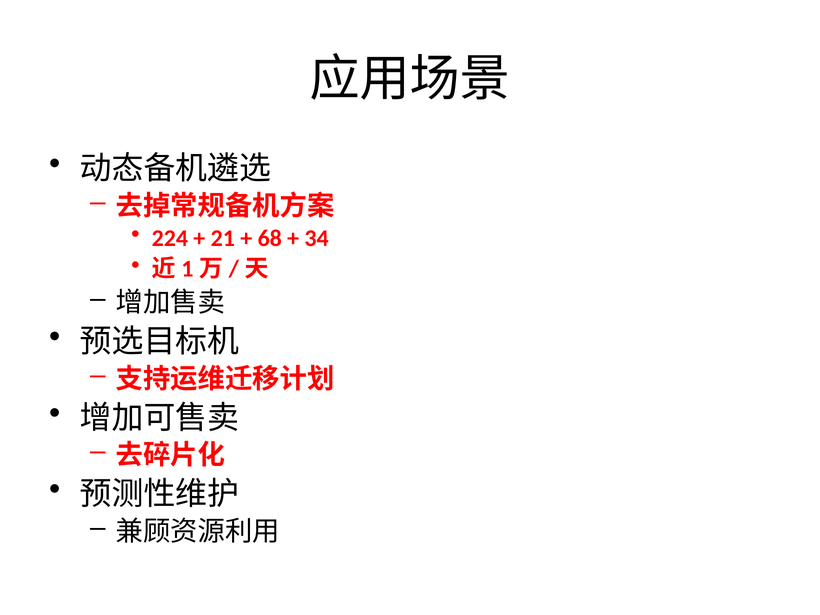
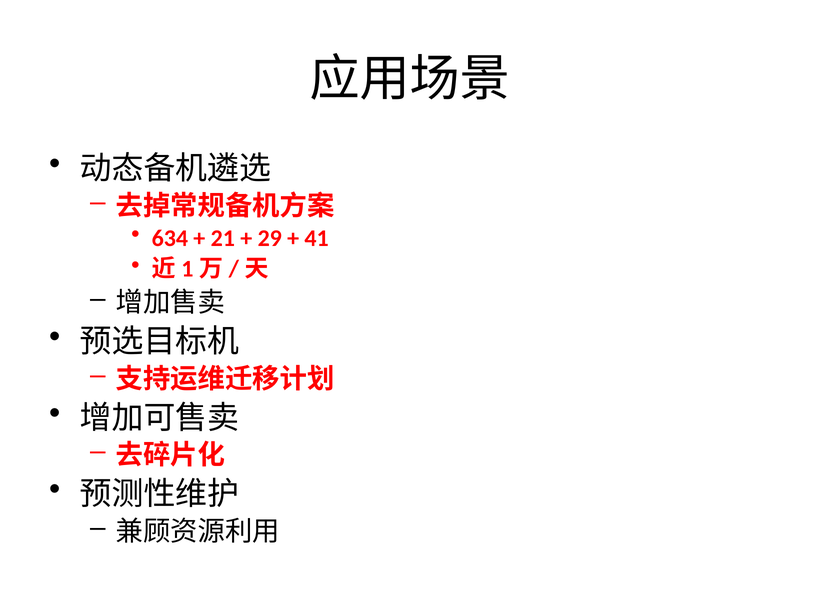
224: 224 -> 634
68: 68 -> 29
34: 34 -> 41
